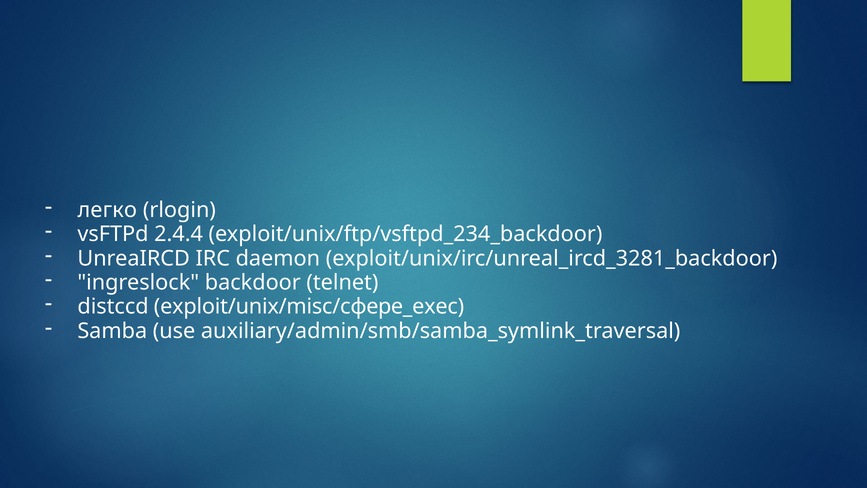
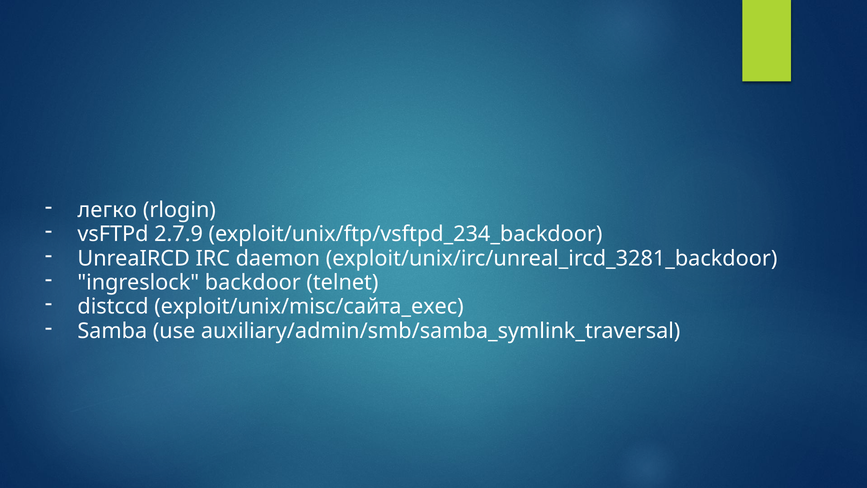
2.4.4: 2.4.4 -> 2.7.9
exploit/unix/misc/сфере_exec: exploit/unix/misc/сфере_exec -> exploit/unix/misc/сайта_exec
